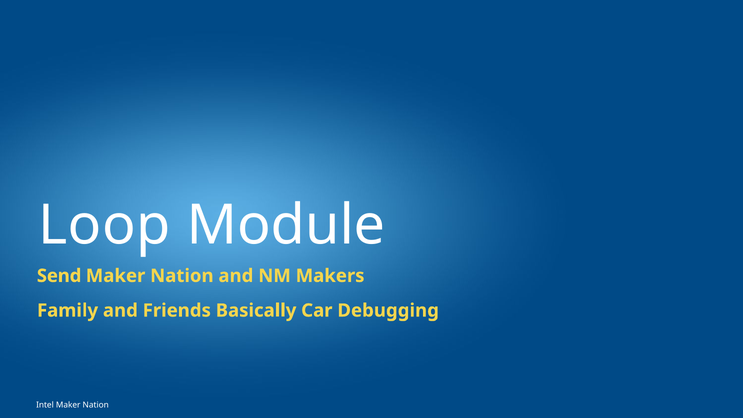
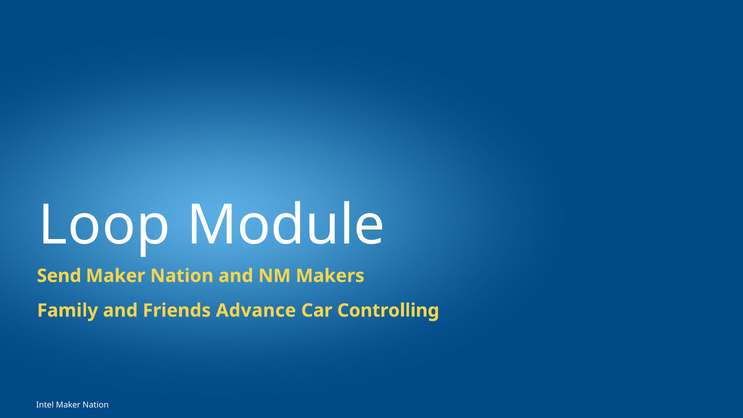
Basically: Basically -> Advance
Debugging: Debugging -> Controlling
